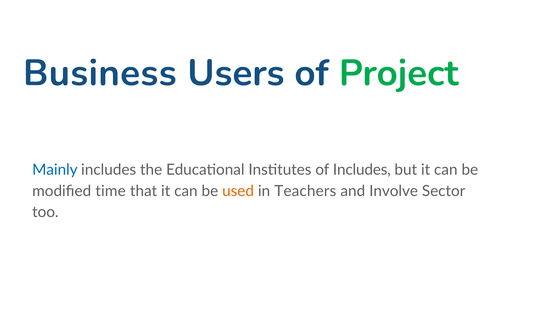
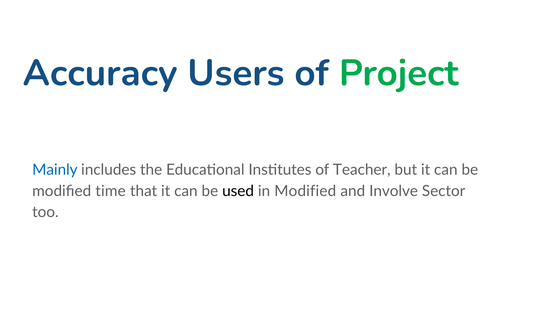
Business: Business -> Accuracy
of Includes: Includes -> Teacher
used colour: orange -> black
in Teachers: Teachers -> Modified
